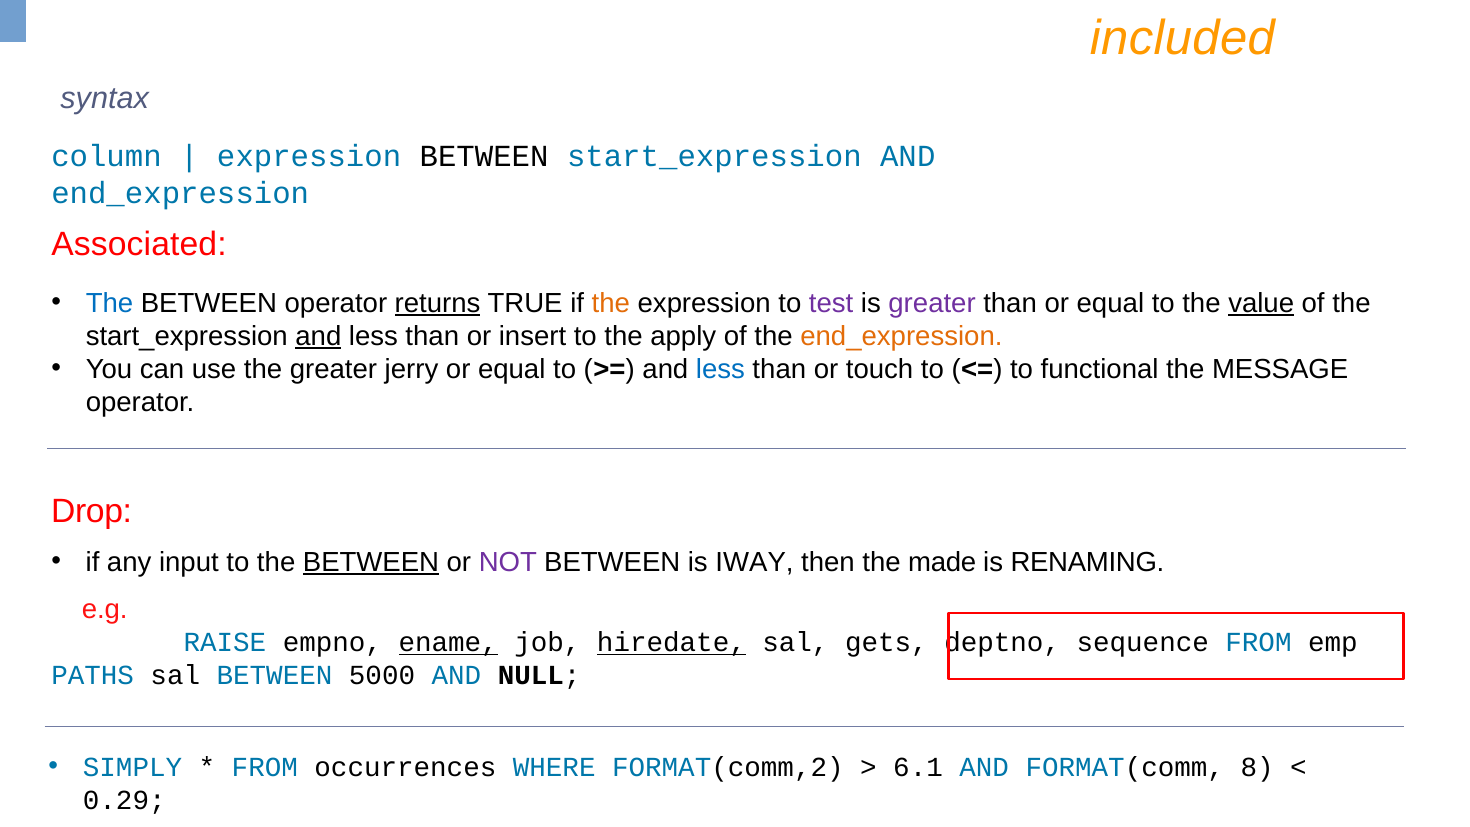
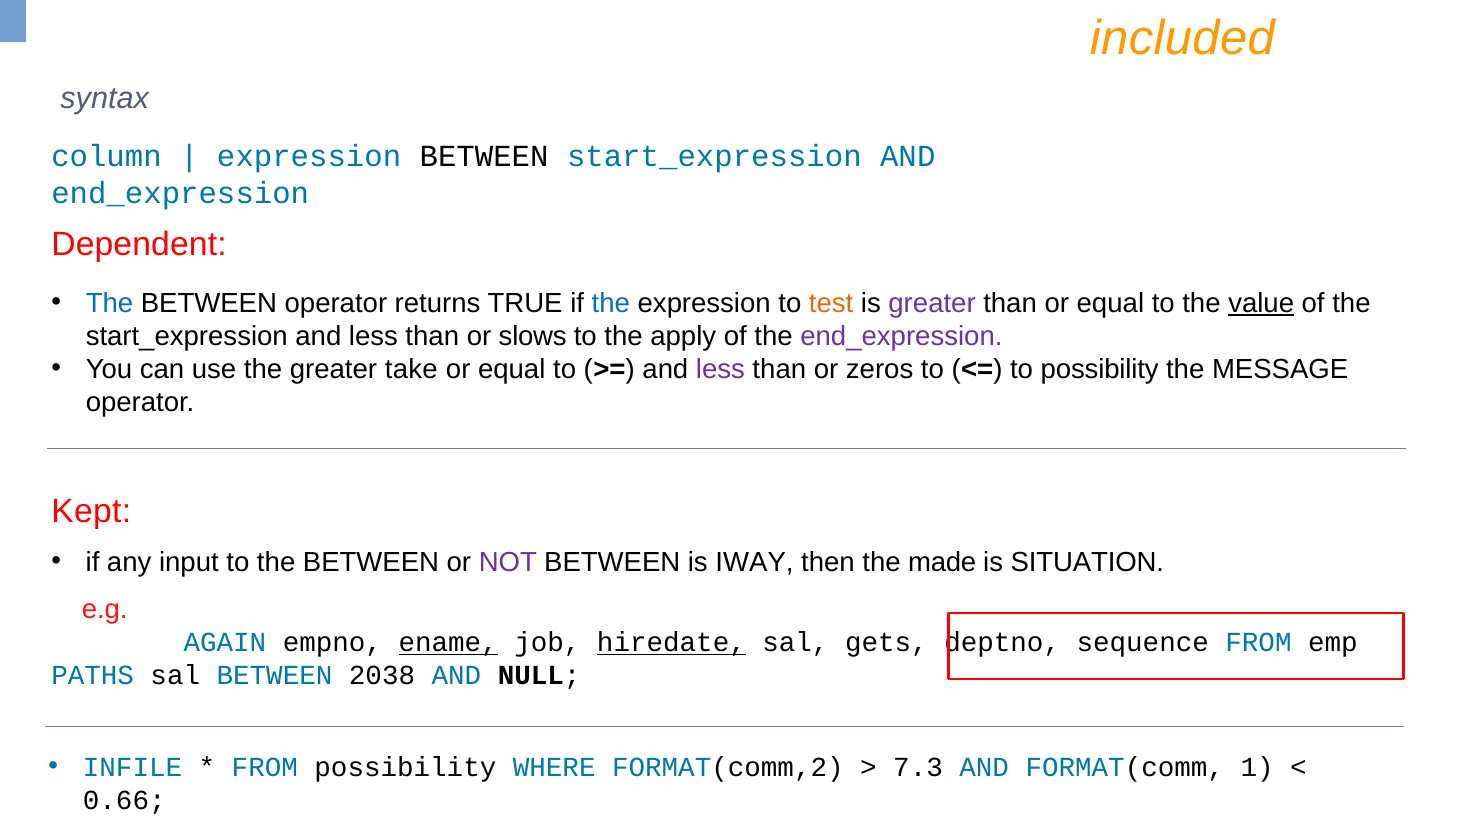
Associated: Associated -> Dependent
returns underline: present -> none
the at (611, 303) colour: orange -> blue
test colour: purple -> orange
and at (318, 336) underline: present -> none
insert: insert -> slows
end_expression at (901, 336) colour: orange -> purple
jerry: jerry -> take
less at (720, 369) colour: blue -> purple
touch: touch -> zeros
to functional: functional -> possibility
Drop: Drop -> Kept
BETWEEN at (371, 562) underline: present -> none
RENAMING: RENAMING -> SITUATION
RAISE: RAISE -> AGAIN
5000: 5000 -> 2038
SIMPLY: SIMPLY -> INFILE
FROM occurrences: occurrences -> possibility
6.1: 6.1 -> 7.3
8: 8 -> 1
0.29: 0.29 -> 0.66
